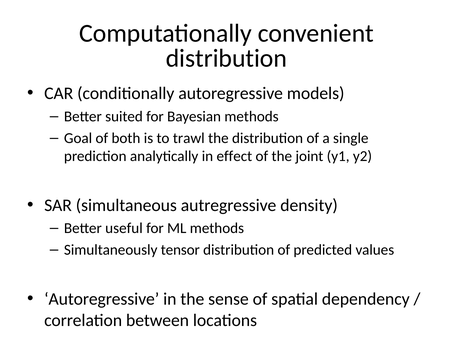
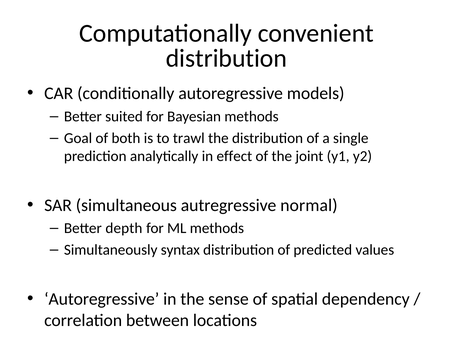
density: density -> normal
useful: useful -> depth
tensor: tensor -> syntax
